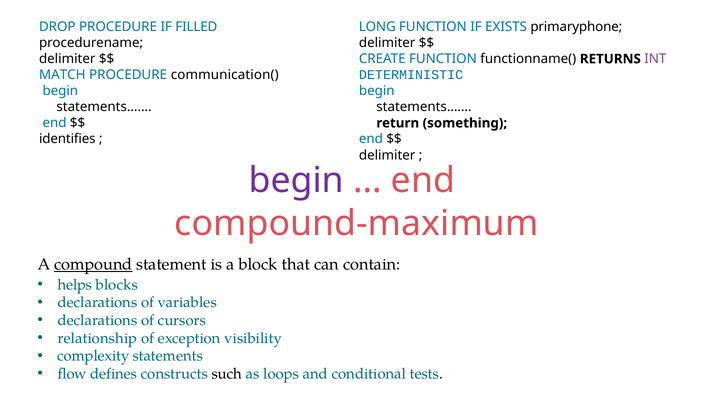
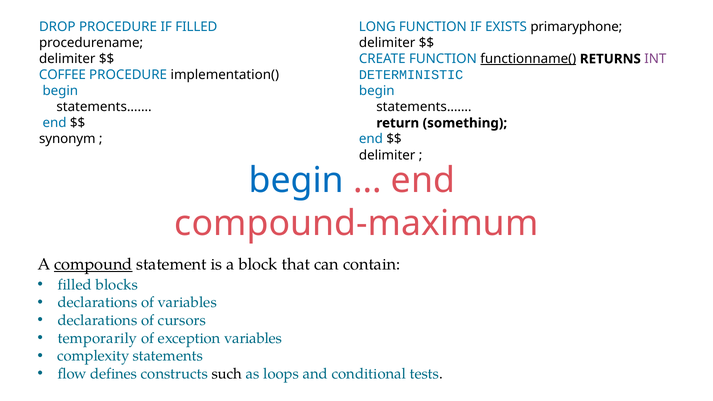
functionname( underline: none -> present
MATCH: MATCH -> COFFEE
communication(: communication( -> implementation(
identifies: identifies -> synonym
begin at (296, 181) colour: purple -> blue
helps at (75, 285): helps -> filled
relationship: relationship -> temporarily
exception visibility: visibility -> variables
